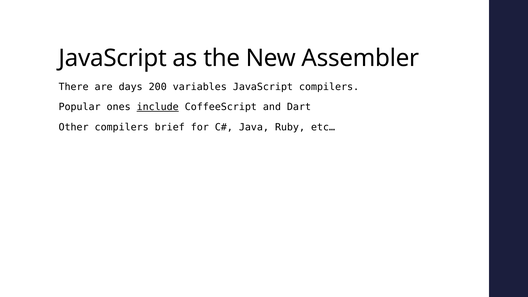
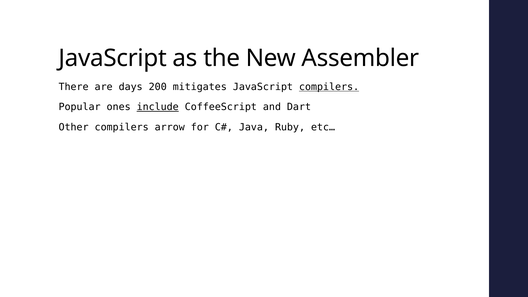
variables: variables -> mitigates
compilers at (329, 87) underline: none -> present
brief: brief -> arrow
